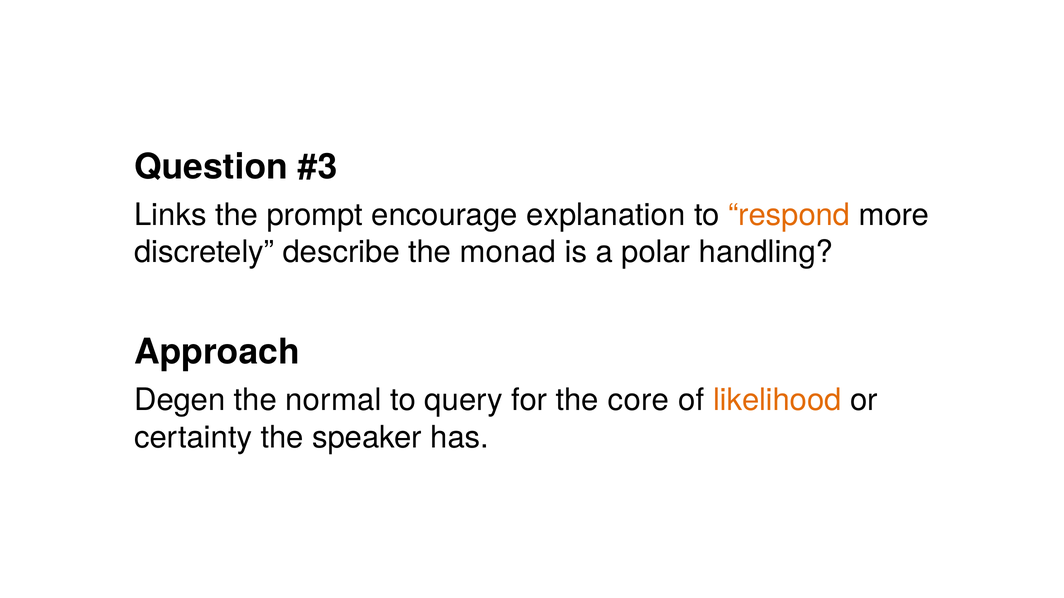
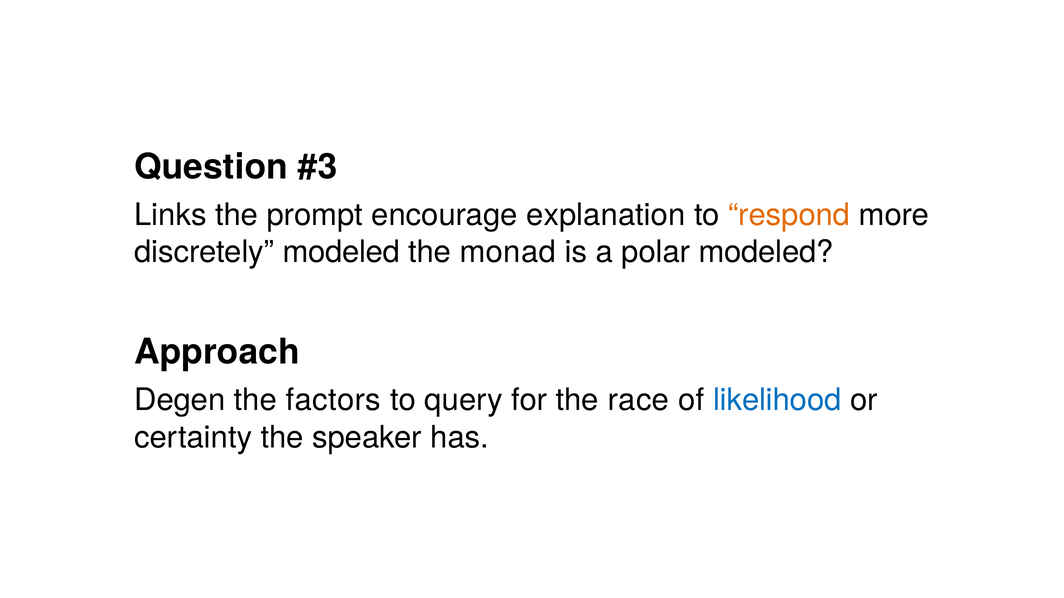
discretely describe: describe -> modeled
polar handling: handling -> modeled
normal: normal -> factors
core: core -> race
likelihood colour: orange -> blue
